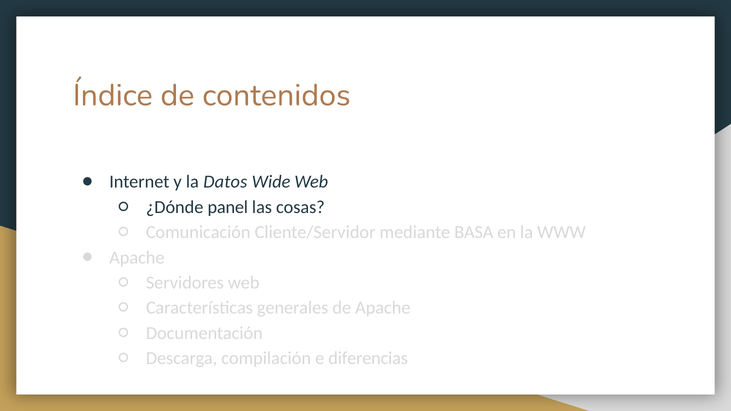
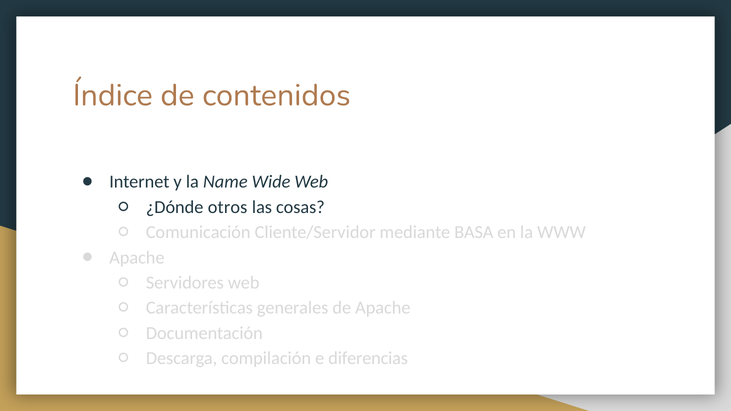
Datos: Datos -> Name
panel: panel -> otros
